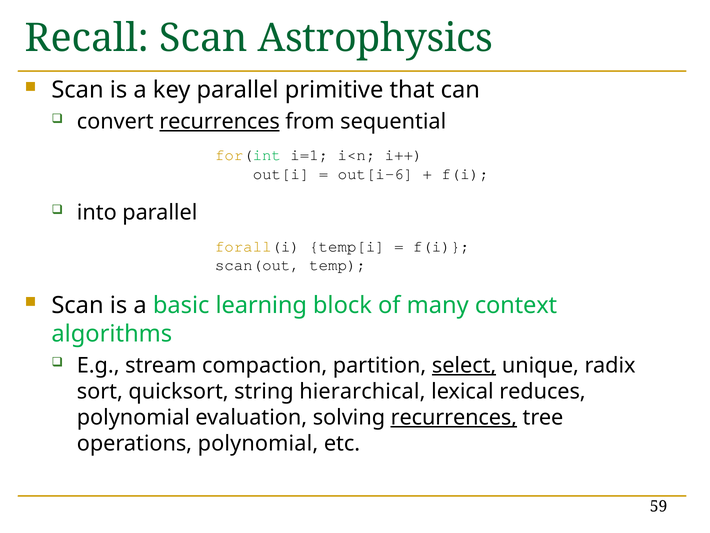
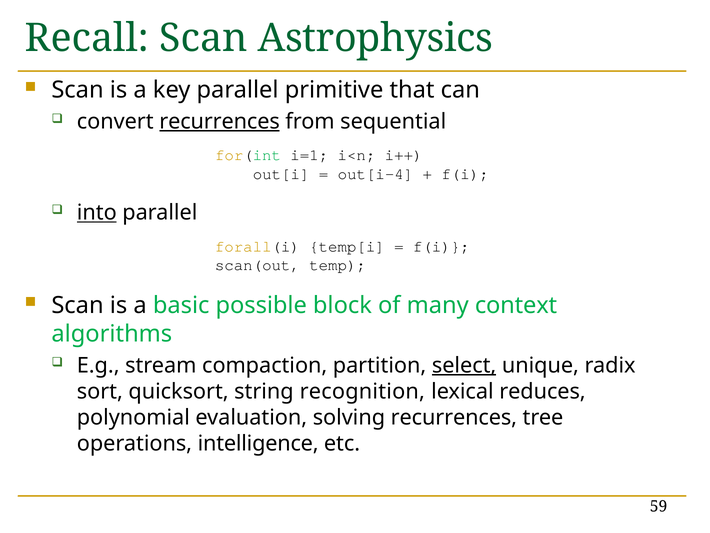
out[i-6: out[i-6 -> out[i-4
into underline: none -> present
learning: learning -> possible
hierarchical: hierarchical -> recognition
recurrences at (454, 417) underline: present -> none
operations polynomial: polynomial -> intelligence
